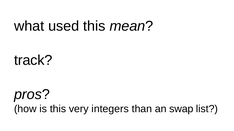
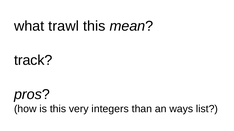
used: used -> trawl
swap: swap -> ways
